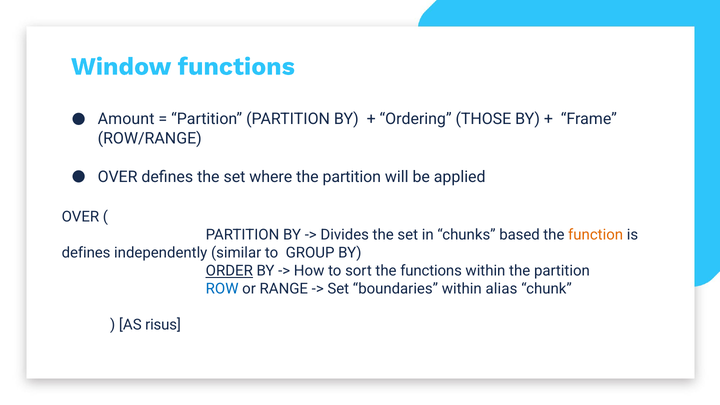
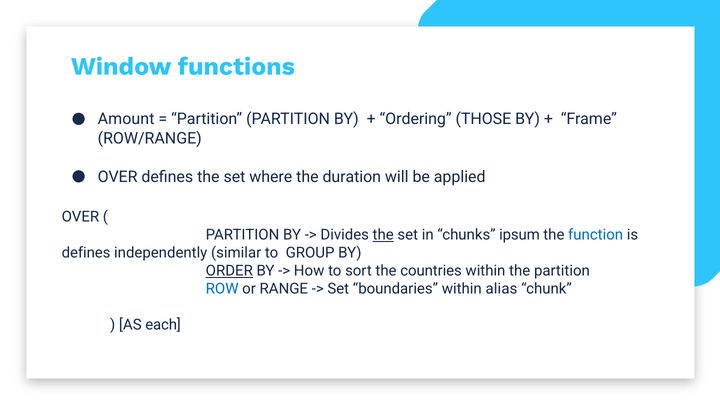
where the partition: partition -> duration
the at (383, 235) underline: none -> present
based: based -> ipsum
function colour: orange -> blue
the functions: functions -> countries
risus: risus -> each
